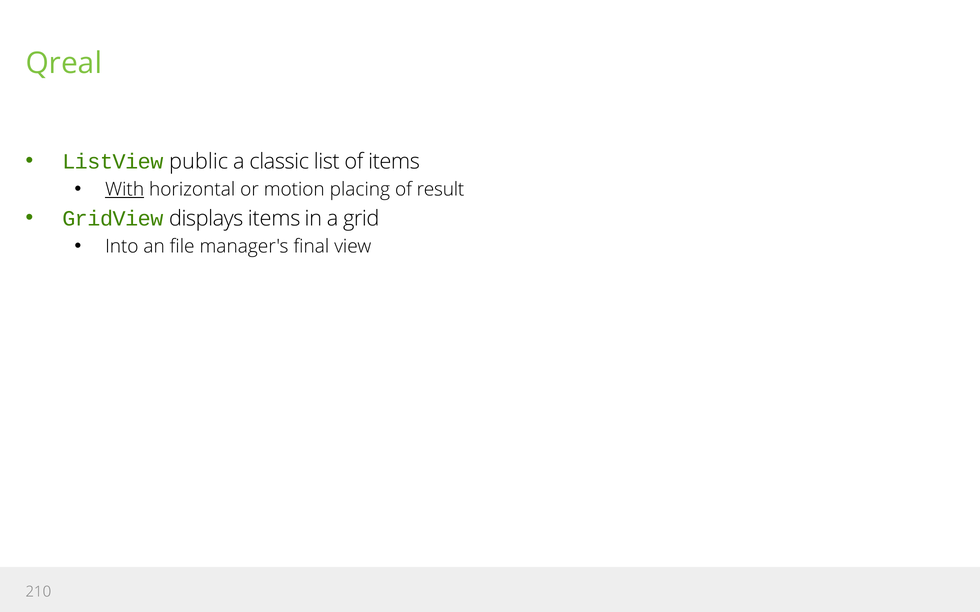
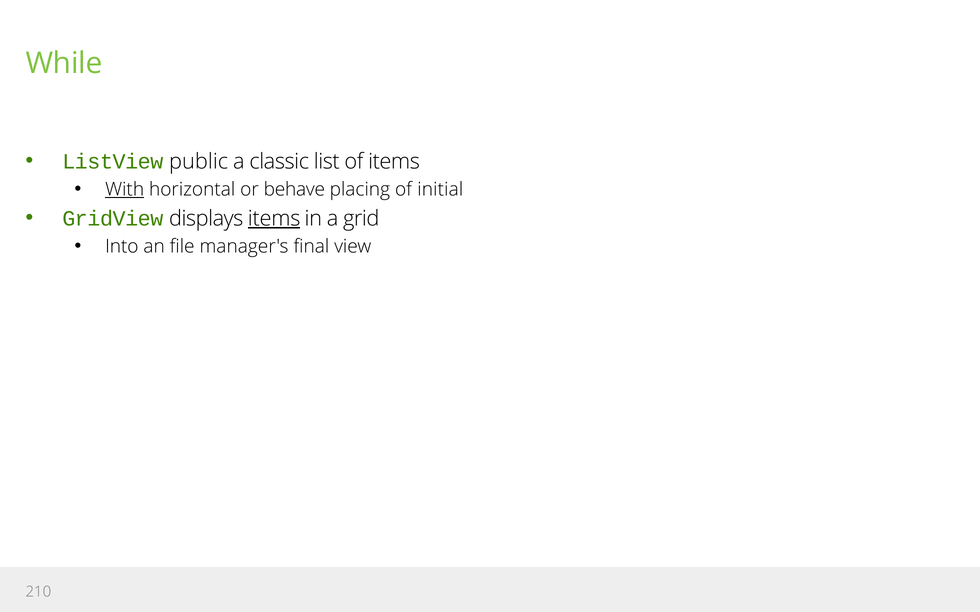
Qreal: Qreal -> While
motion: motion -> behave
result: result -> initial
items at (274, 219) underline: none -> present
